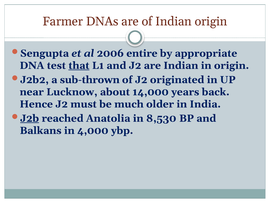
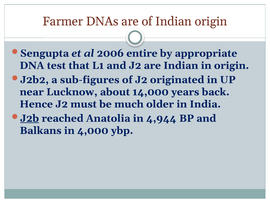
that underline: present -> none
sub-thrown: sub-thrown -> sub-figures
8,530: 8,530 -> 4,944
